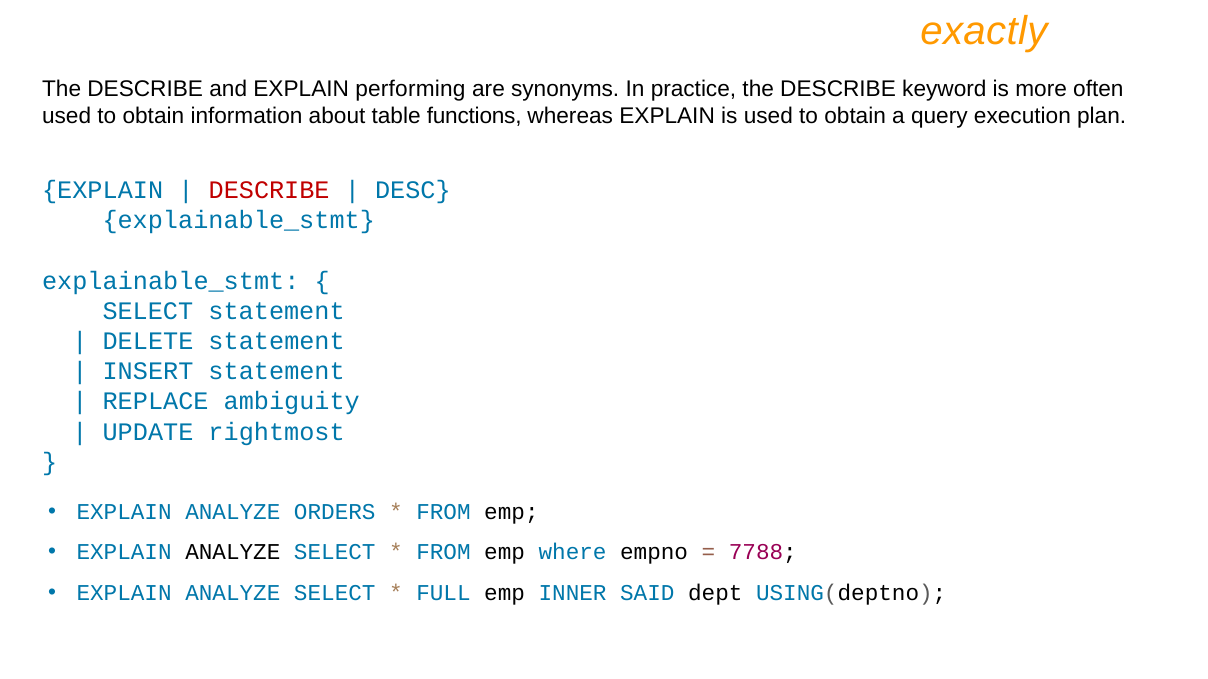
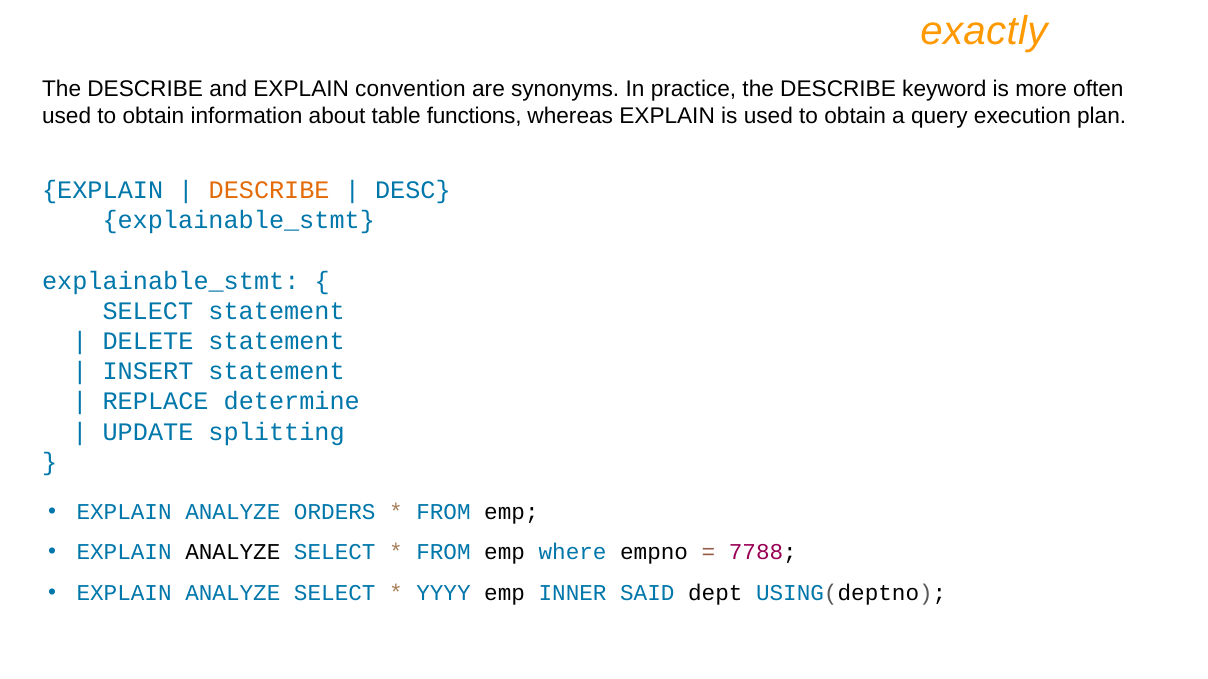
performing: performing -> convention
DESCRIBE at (269, 190) colour: red -> orange
ambiguity: ambiguity -> determine
rightmost: rightmost -> splitting
FULL: FULL -> YYYY
